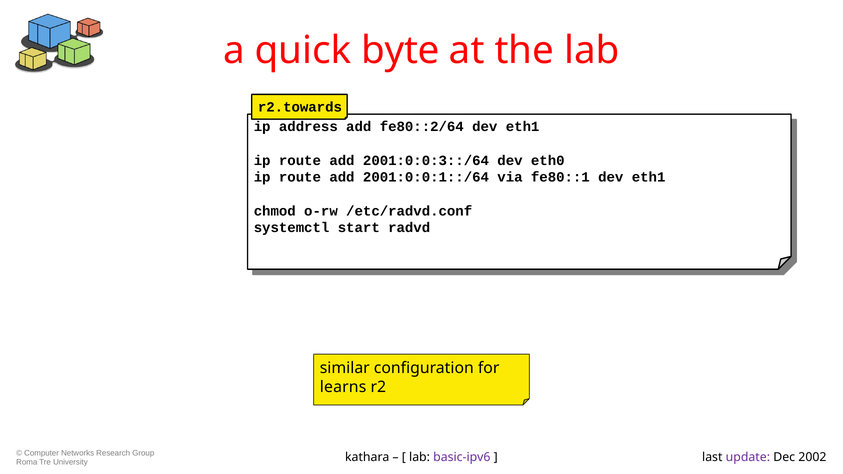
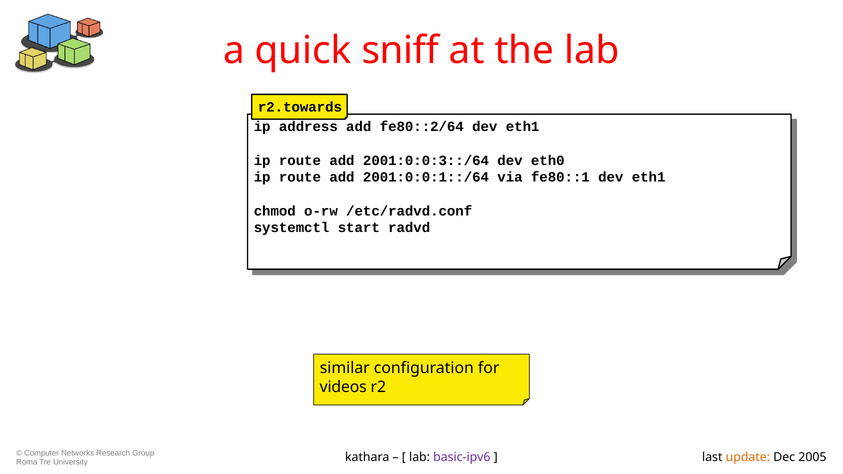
byte: byte -> sniff
learns: learns -> videos
update colour: purple -> orange
2002: 2002 -> 2005
